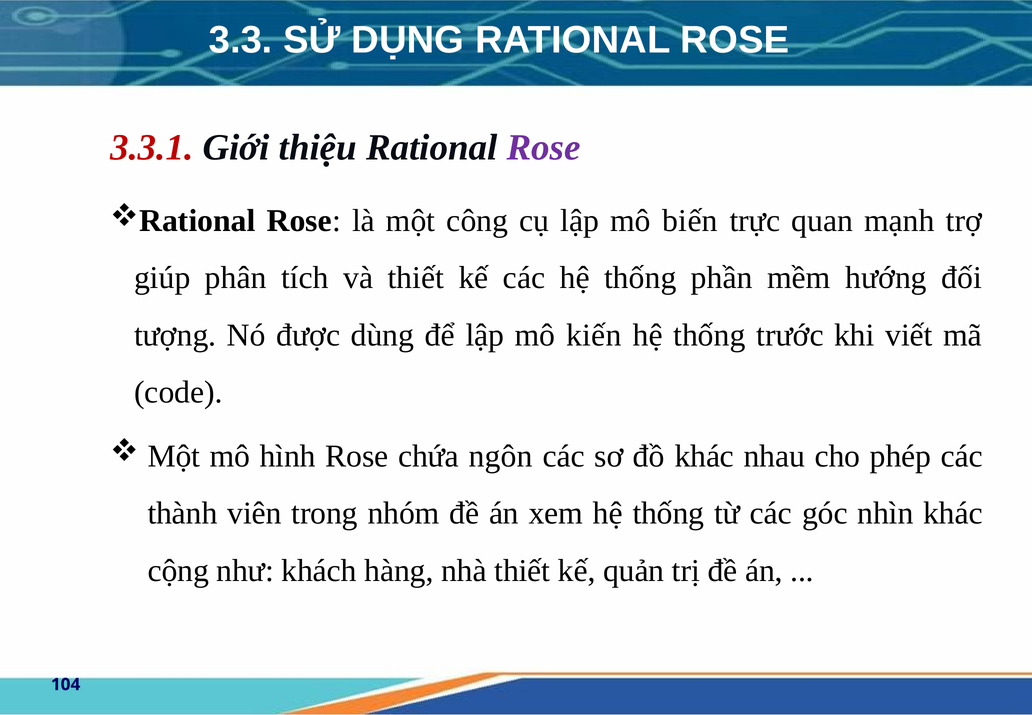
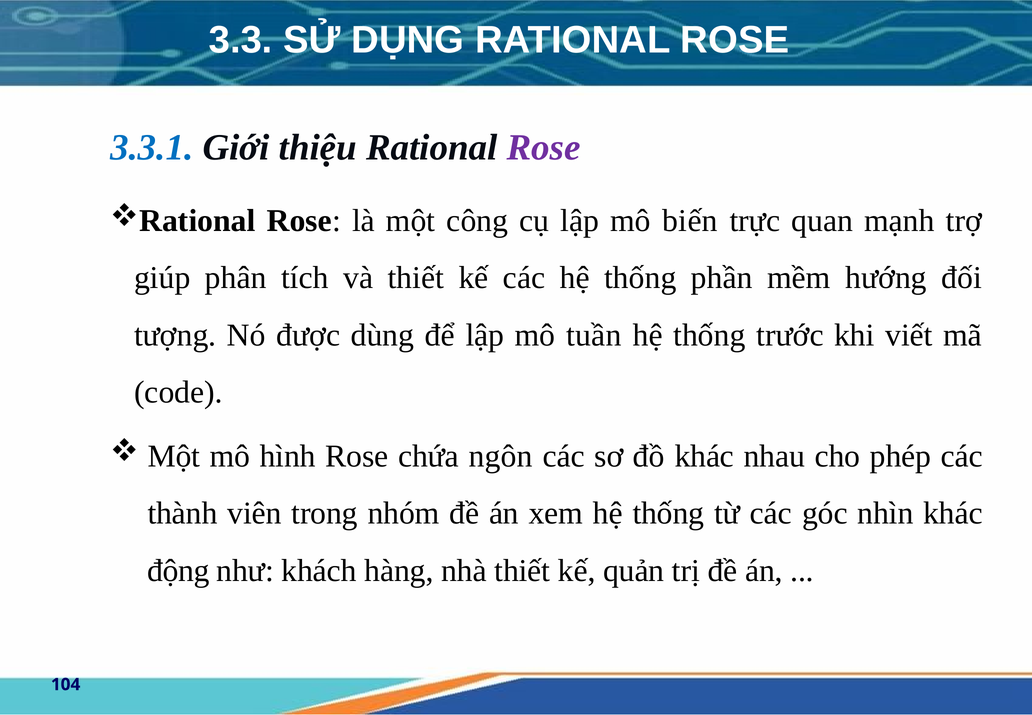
3.3.1 colour: red -> blue
kiến: kiến -> tuần
cộng: cộng -> động
